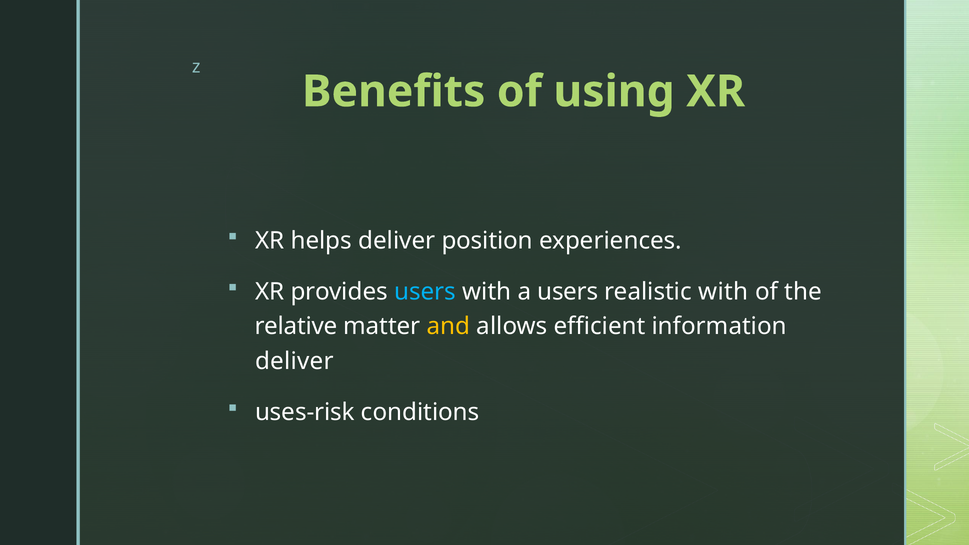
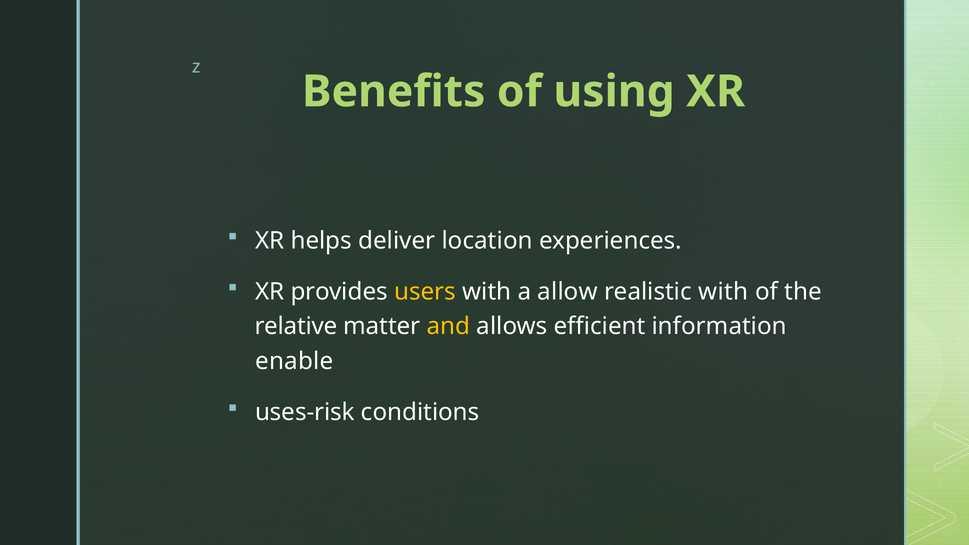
position: position -> location
users at (425, 292) colour: light blue -> yellow
a users: users -> allow
deliver at (294, 361): deliver -> enable
